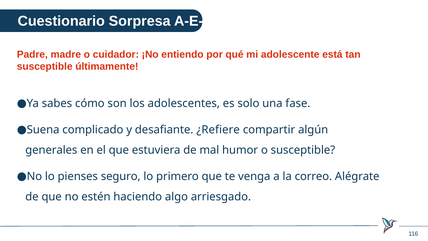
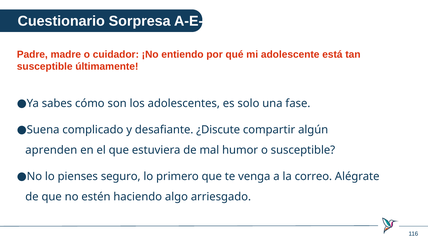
¿Refiere: ¿Refiere -> ¿Discute
generales: generales -> aprenden
